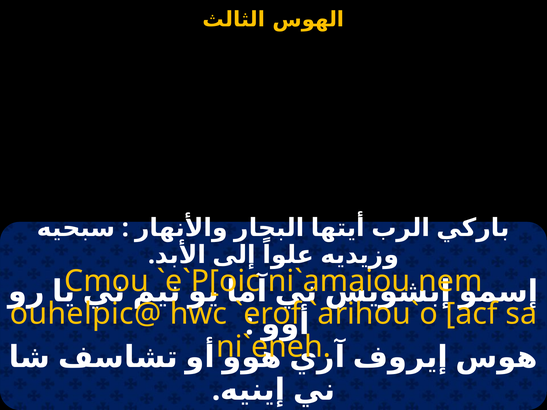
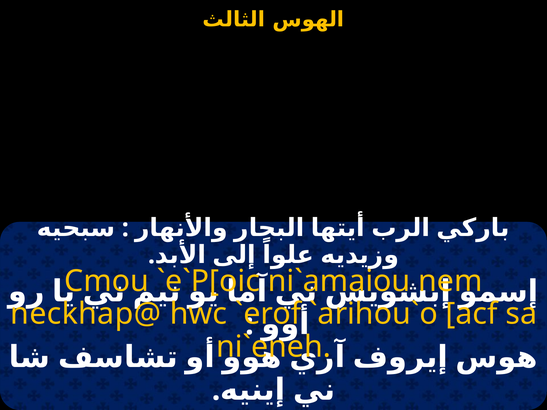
ouhelpic@: ouhelpic@ -> neckhap@
